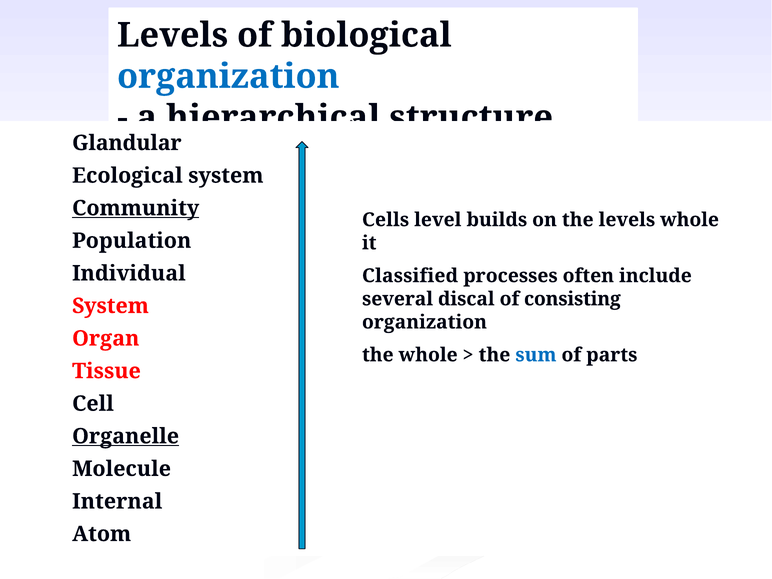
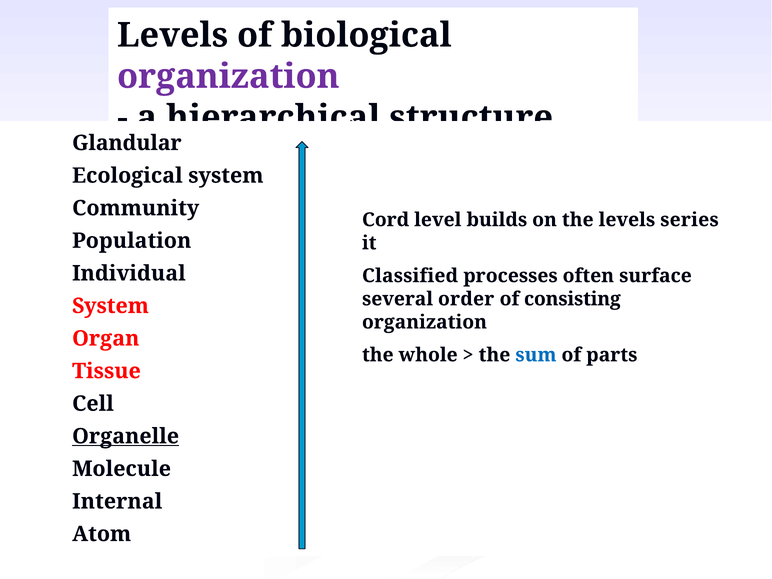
organization at (228, 76) colour: blue -> purple
Community underline: present -> none
Cells: Cells -> Cord
levels whole: whole -> series
include: include -> surface
discal: discal -> order
